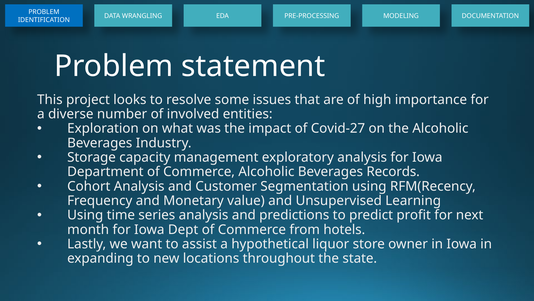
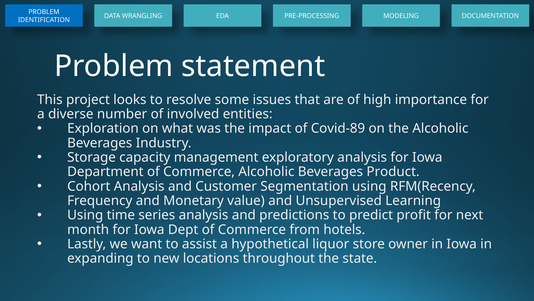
Covid-27: Covid-27 -> Covid-89
Records: Records -> Product
